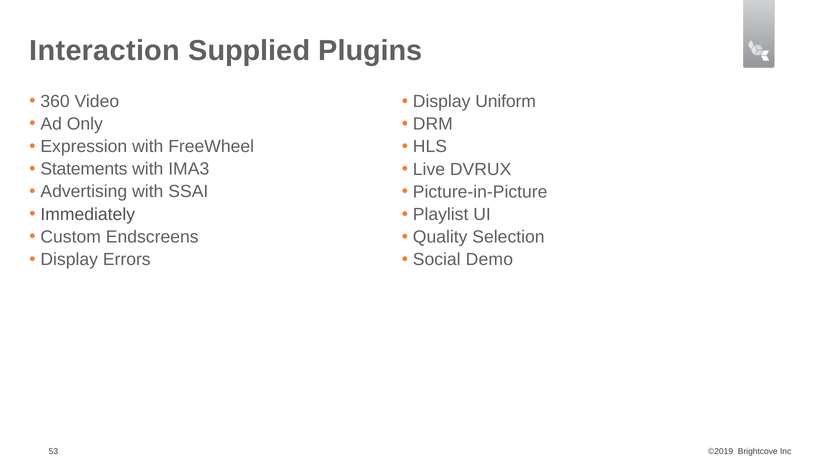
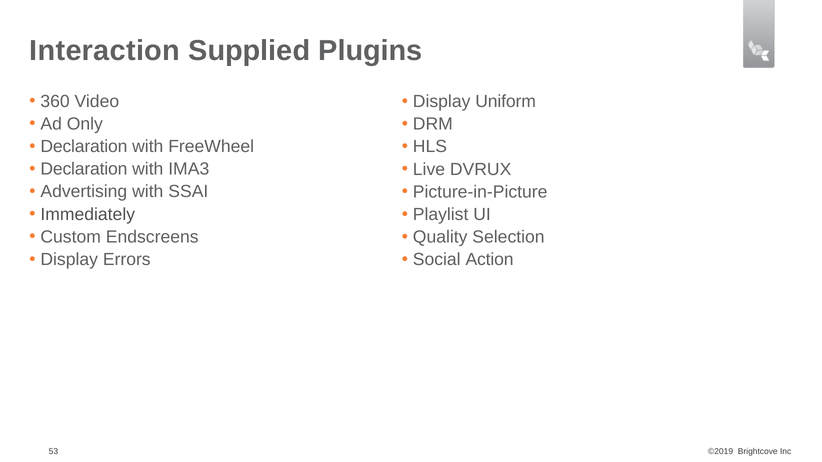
Expression at (84, 147): Expression -> Declaration
Statements at (84, 169): Statements -> Declaration
Demo: Demo -> Action
